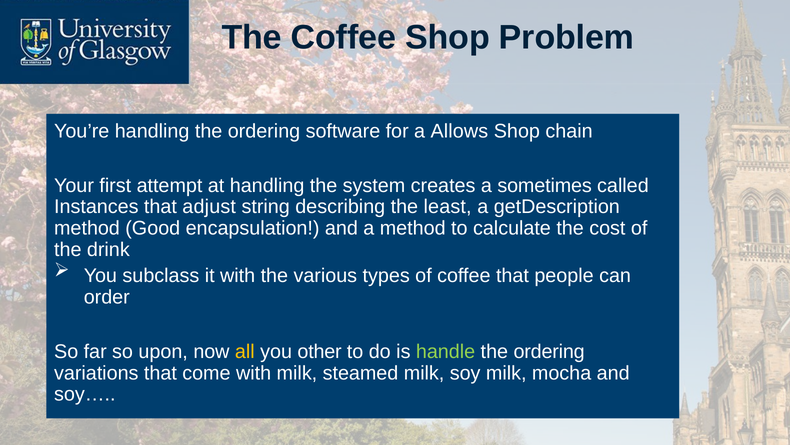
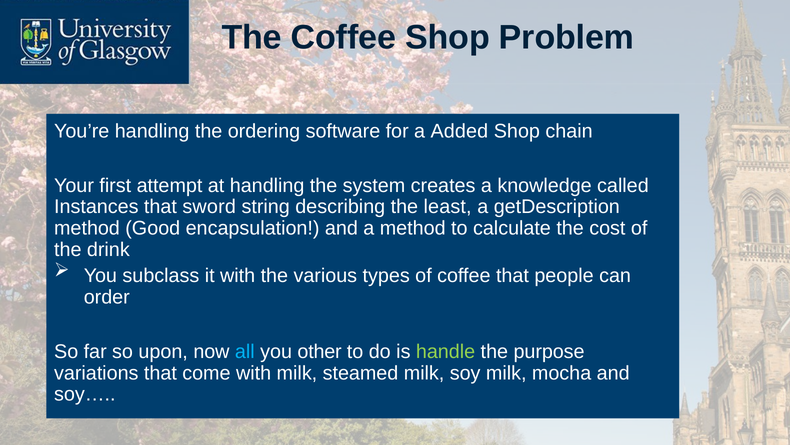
Allows: Allows -> Added
sometimes: sometimes -> knowledge
adjust: adjust -> sword
all colour: yellow -> light blue
ordering at (549, 351): ordering -> purpose
